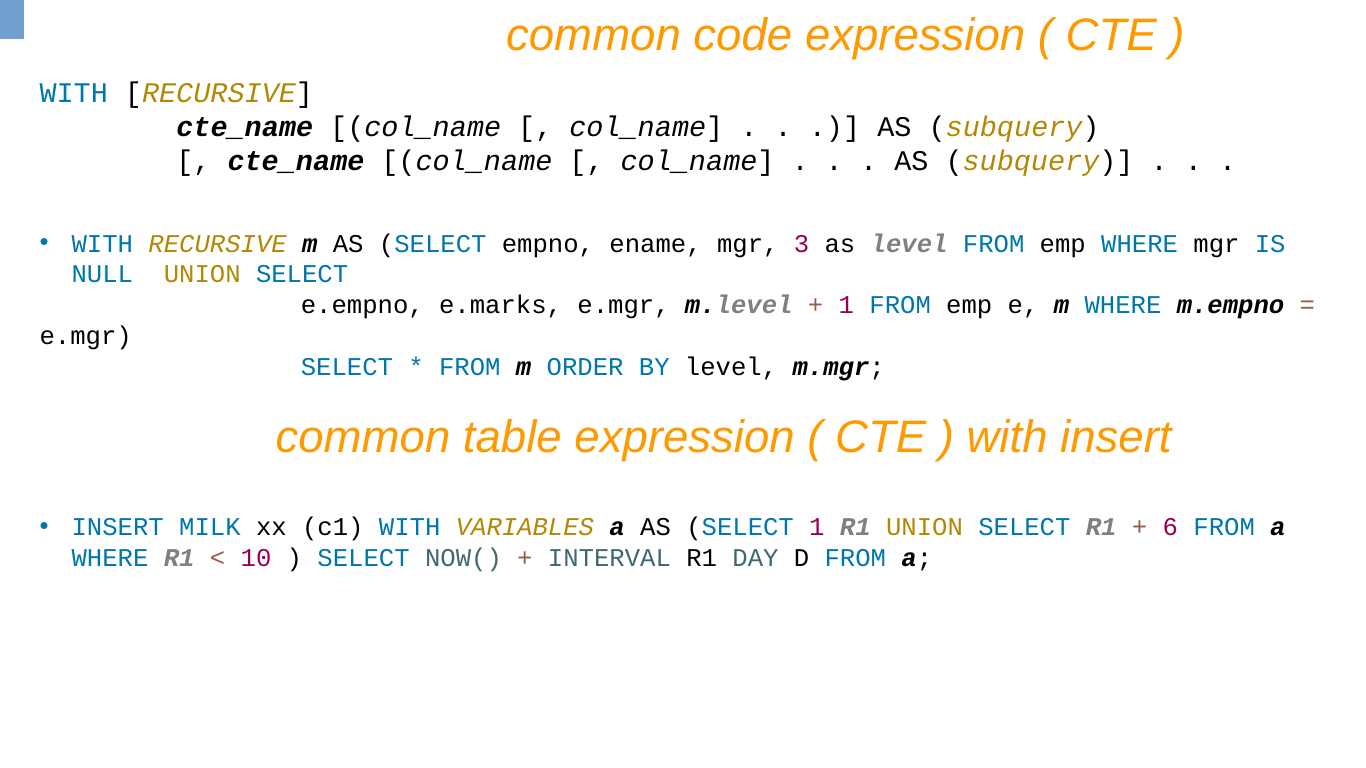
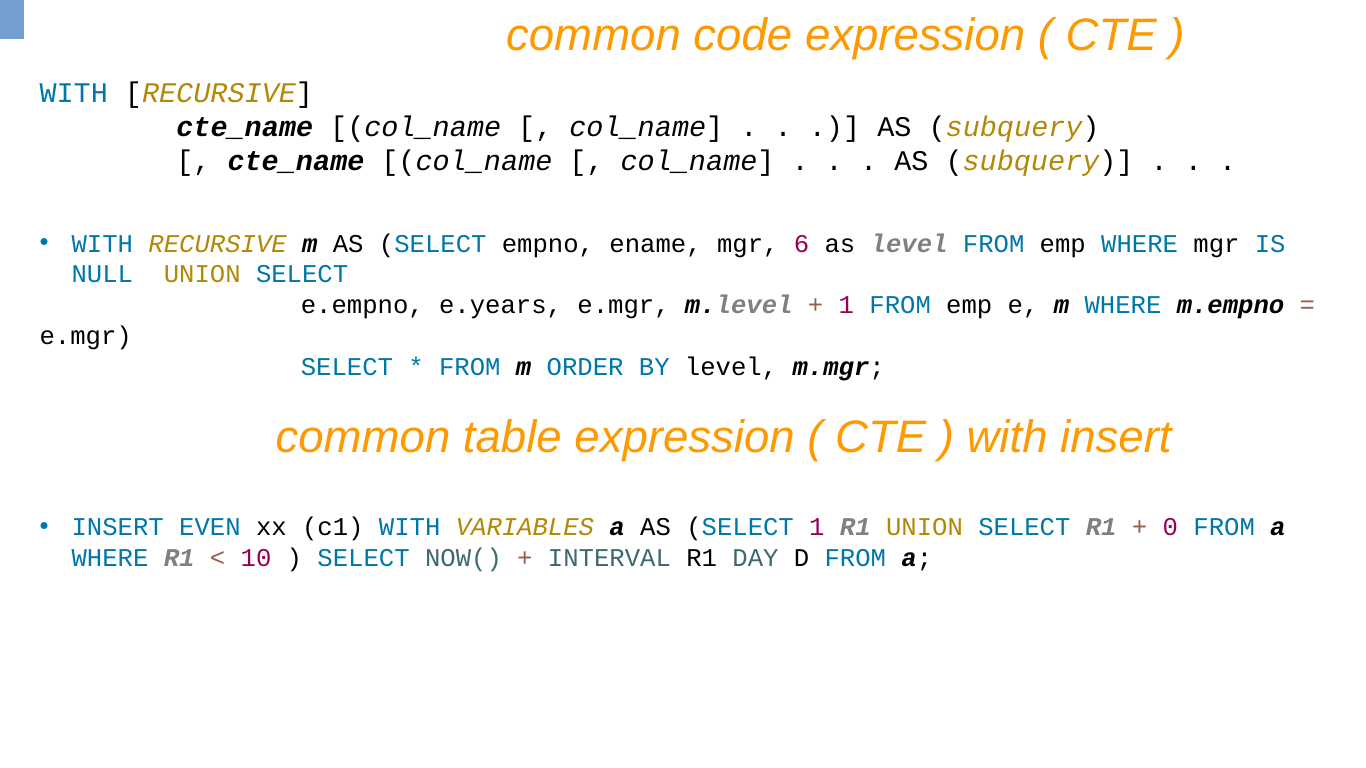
3: 3 -> 6
e.marks: e.marks -> e.years
MILK: MILK -> EVEN
6: 6 -> 0
